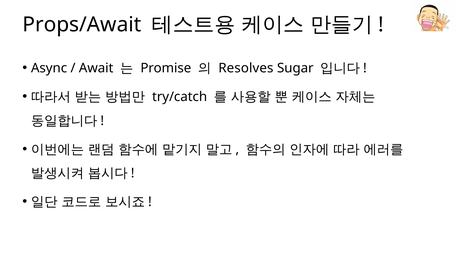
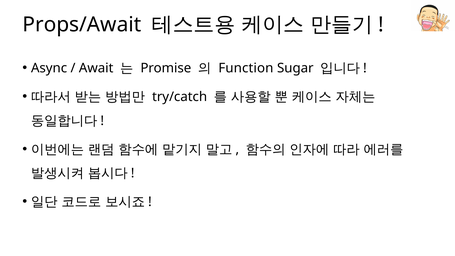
Resolves: Resolves -> Function
